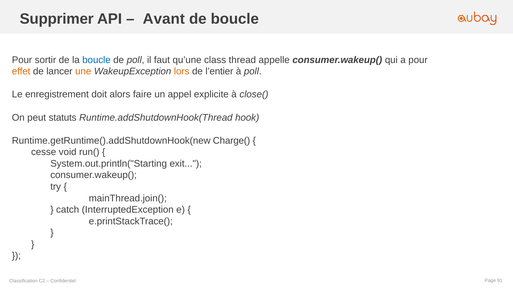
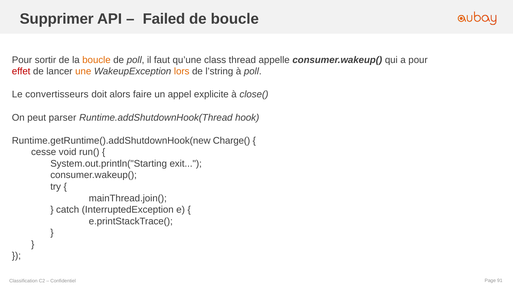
Avant: Avant -> Failed
boucle at (96, 60) colour: blue -> orange
effet colour: orange -> red
l’entier: l’entier -> l’string
enregistrement: enregistrement -> convertisseurs
statuts: statuts -> parser
